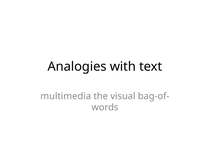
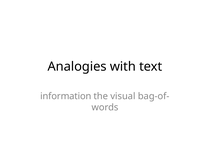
multimedia: multimedia -> information
